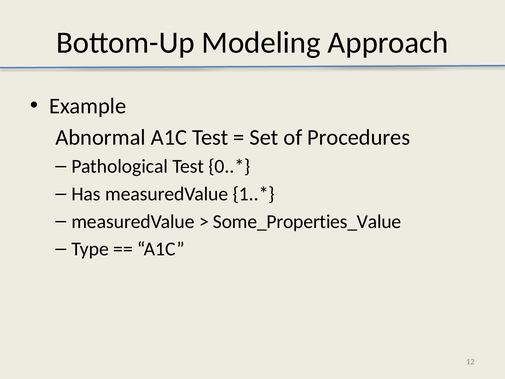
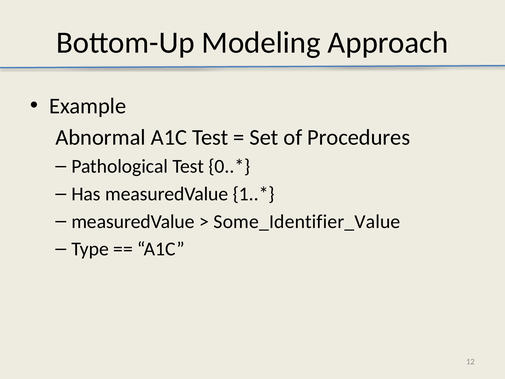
Some_Properties_Value: Some_Properties_Value -> Some_Identifier_Value
